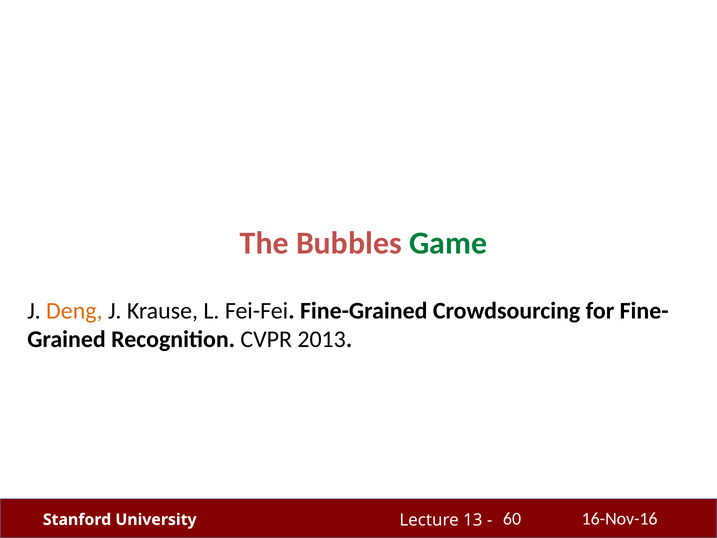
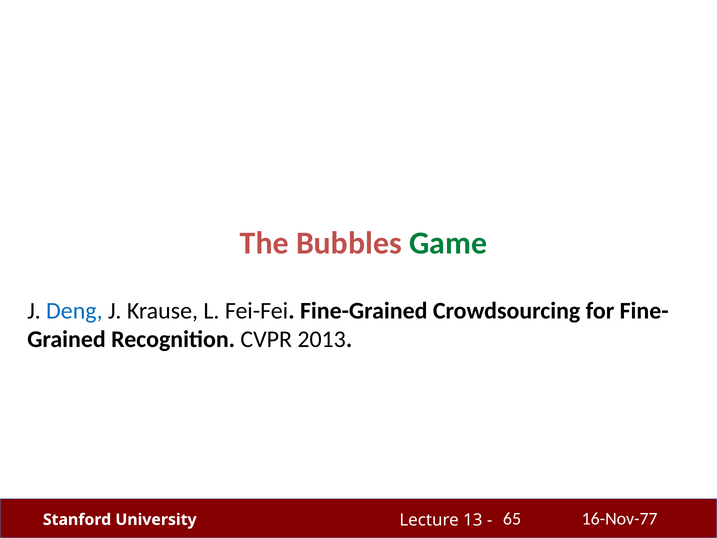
Deng colour: orange -> blue
16-Nov-16: 16-Nov-16 -> 16-Nov-77
60: 60 -> 65
